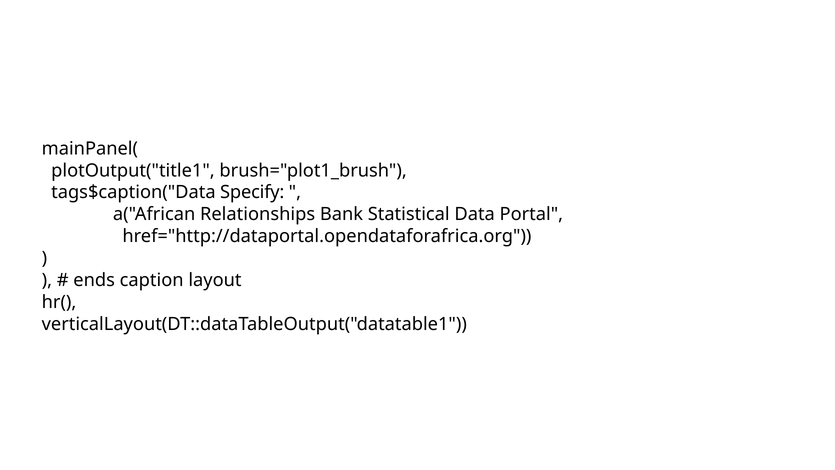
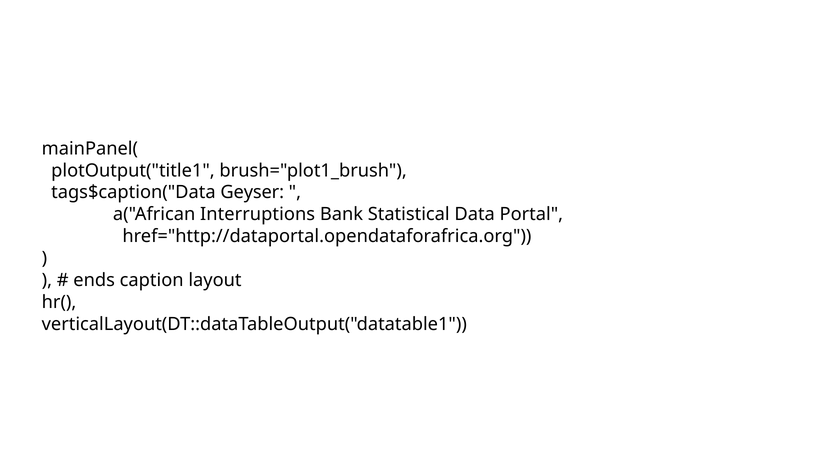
Specify: Specify -> Geyser
Relationships: Relationships -> Interruptions
